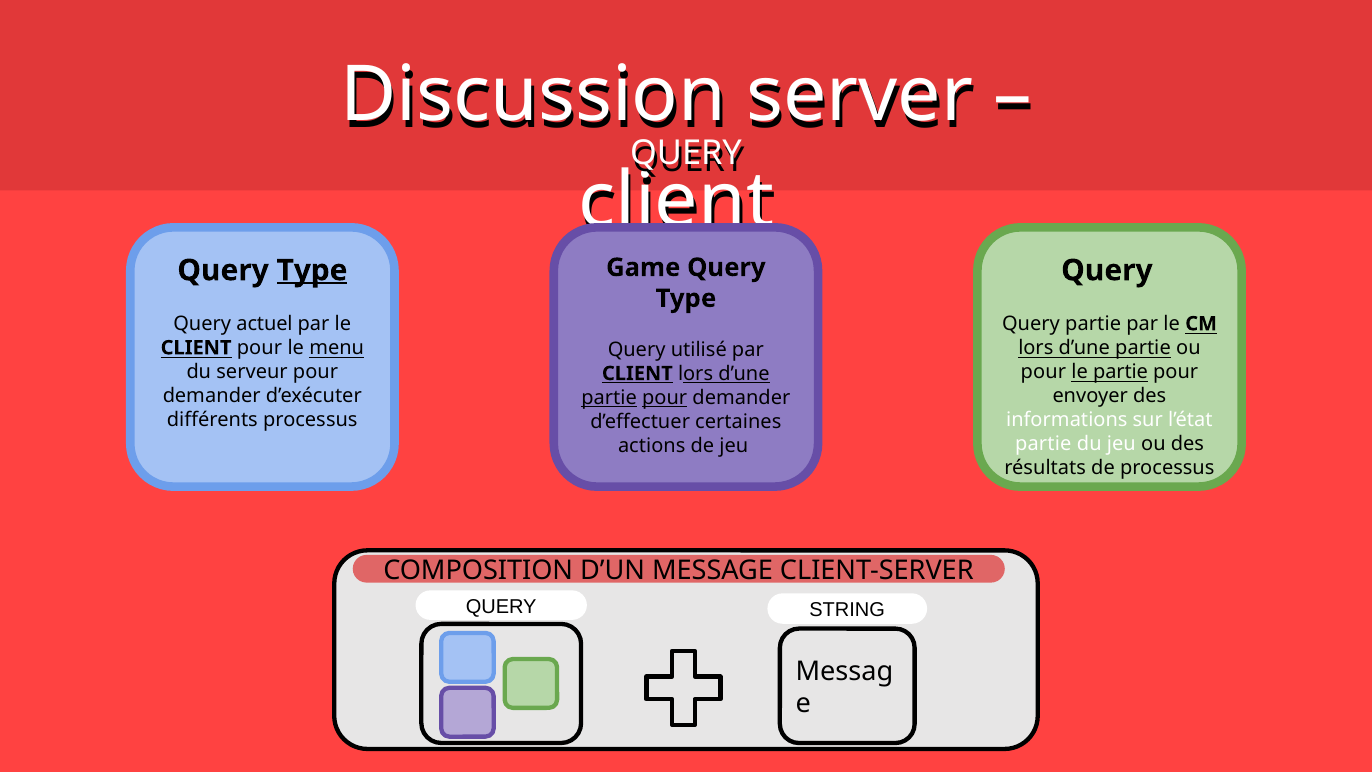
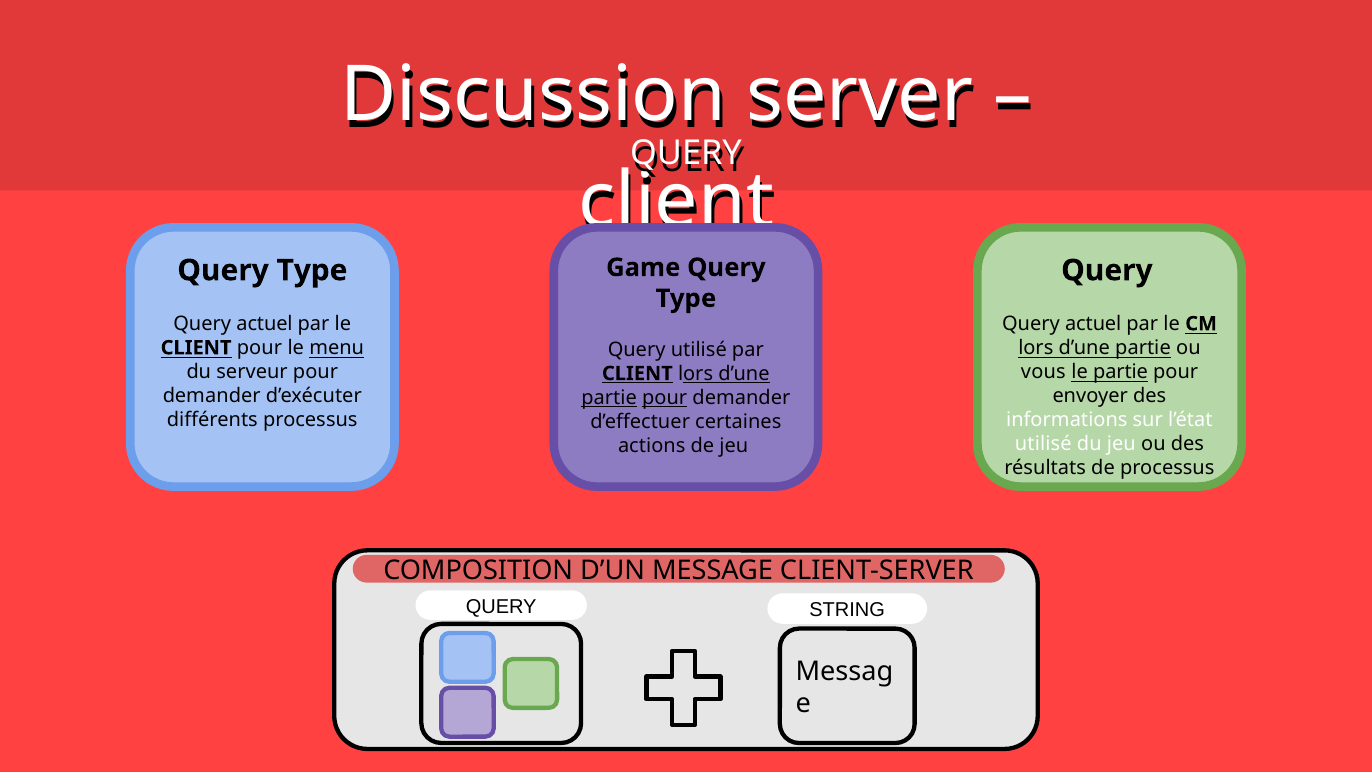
Type at (312, 270) underline: present -> none
partie at (1093, 324): partie -> actuel
pour at (1043, 372): pour -> vous
partie at (1043, 444): partie -> utilisé
